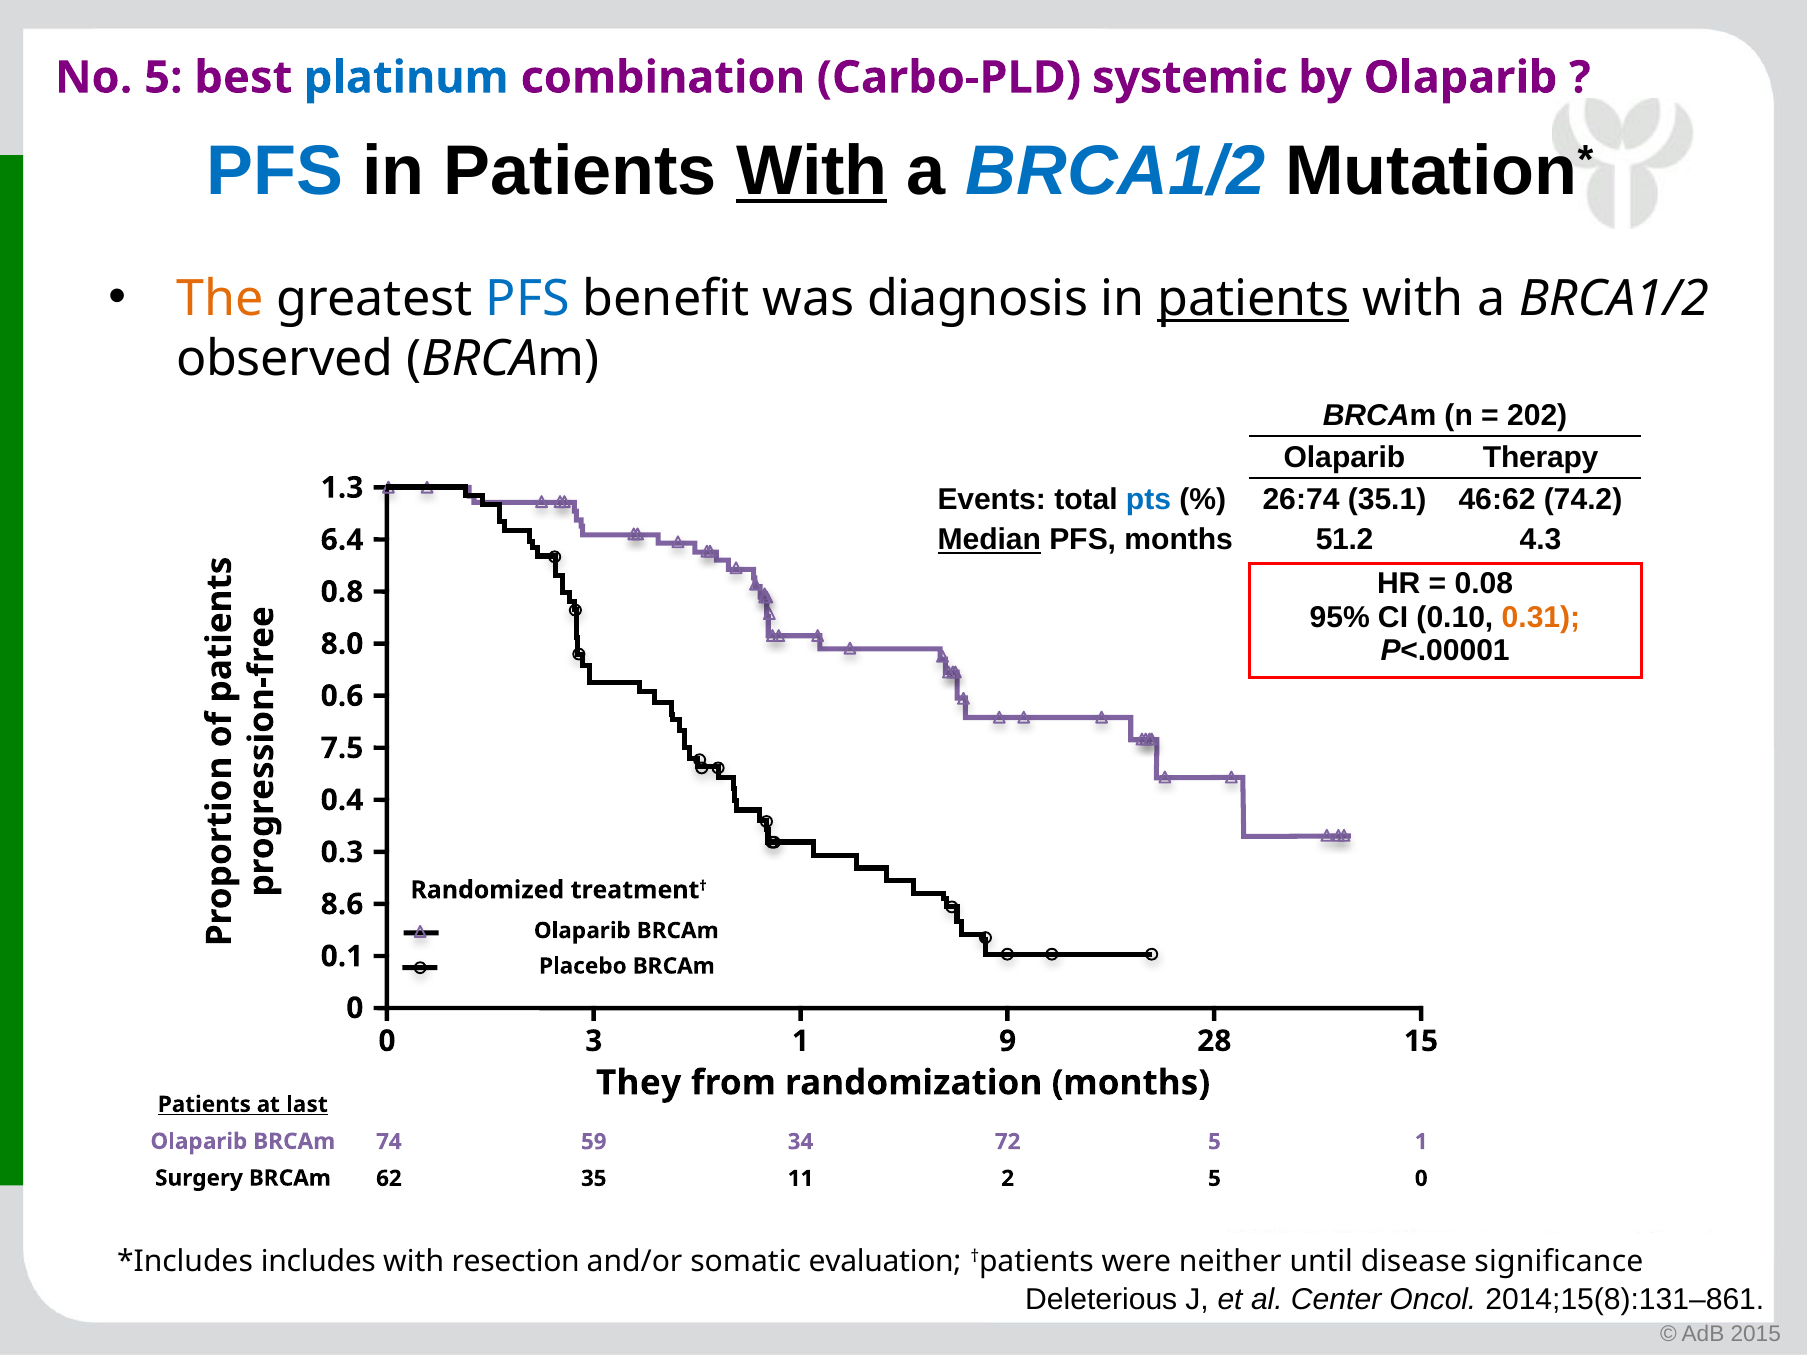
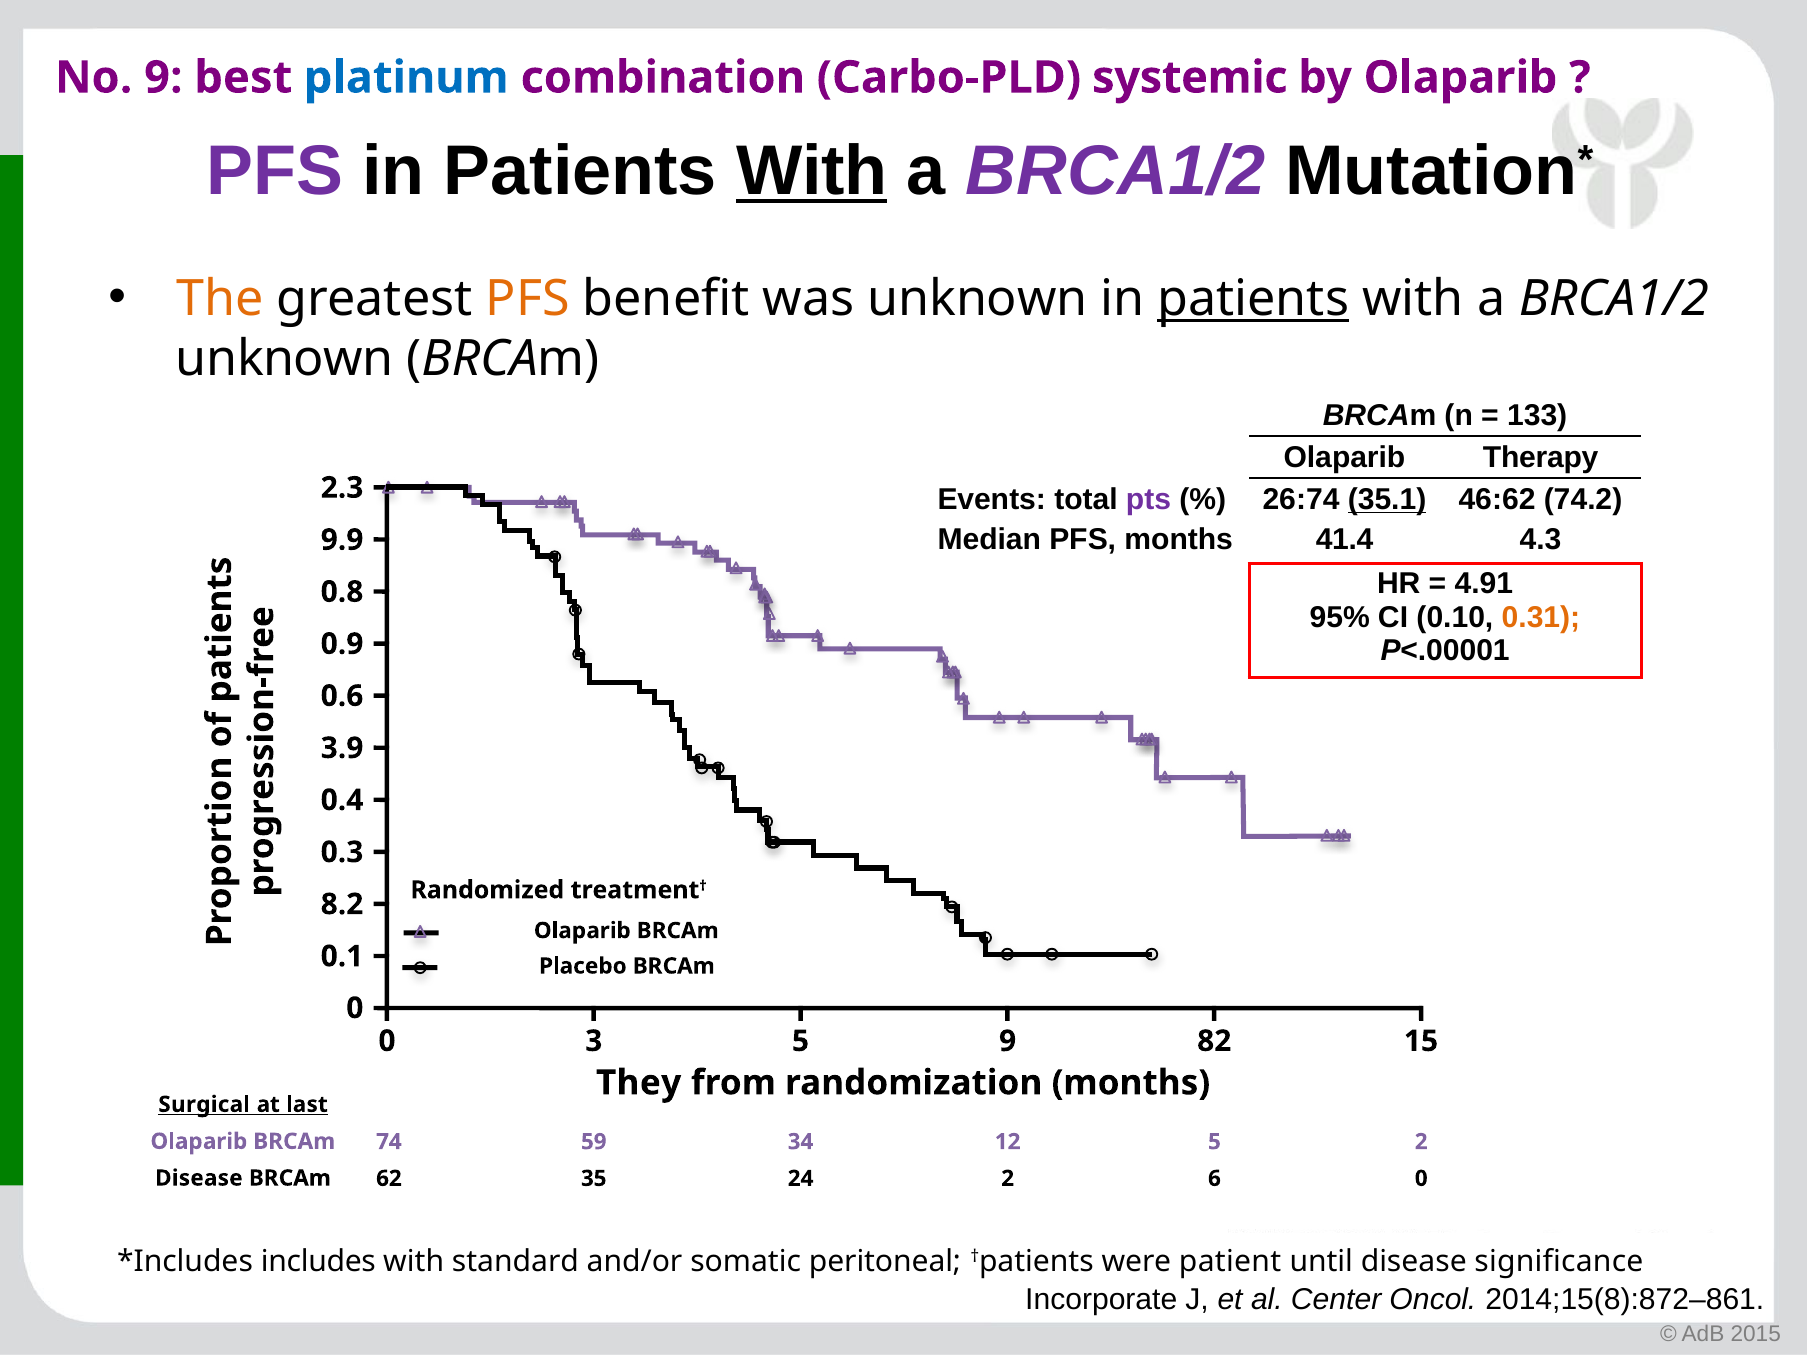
No 5: 5 -> 9
PFS at (275, 171) colour: blue -> purple
BRCA1/2 at (1116, 171) colour: blue -> purple
PFS at (528, 299) colour: blue -> orange
was diagnosis: diagnosis -> unknown
observed at (285, 359): observed -> unknown
202: 202 -> 133
1.3: 1.3 -> 2.3
pts colour: blue -> purple
35.1 underline: none -> present
Median underline: present -> none
51.2: 51.2 -> 41.4
6.4: 6.4 -> 9.9
0.08: 0.08 -> 4.91
8.0: 8.0 -> 0.9
7.5: 7.5 -> 3.9
8.6: 8.6 -> 8.2
3 1: 1 -> 5
28: 28 -> 82
Patients at (204, 1105): Patients -> Surgical
72: 72 -> 12
5 1: 1 -> 2
Surgery at (199, 1178): Surgery -> Disease
11: 11 -> 24
2 5: 5 -> 6
resection: resection -> standard
evaluation: evaluation -> peritoneal
neither: neither -> patient
Deleterious: Deleterious -> Incorporate
2014;15(8):131–861: 2014;15(8):131–861 -> 2014;15(8):872–861
